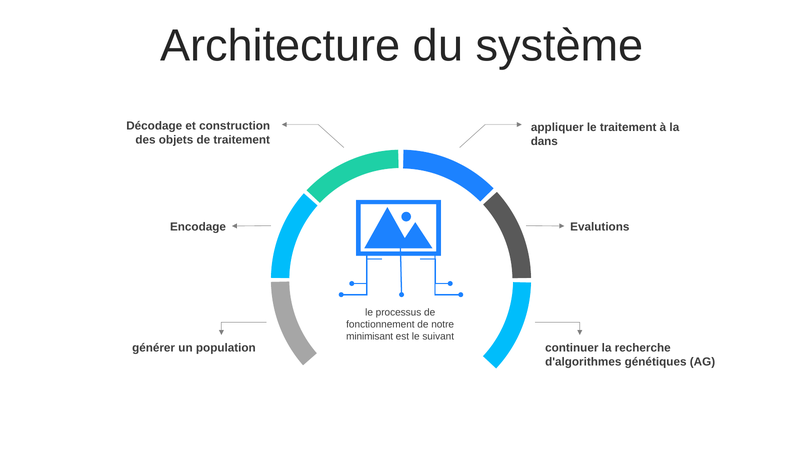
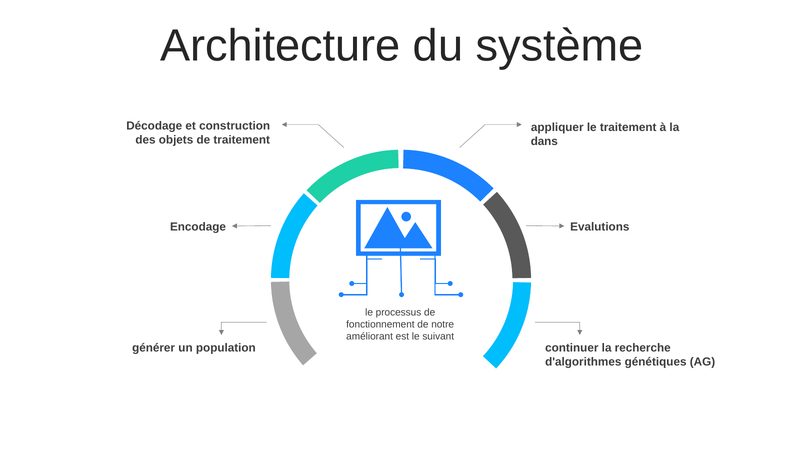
minimisant: minimisant -> améliorant
